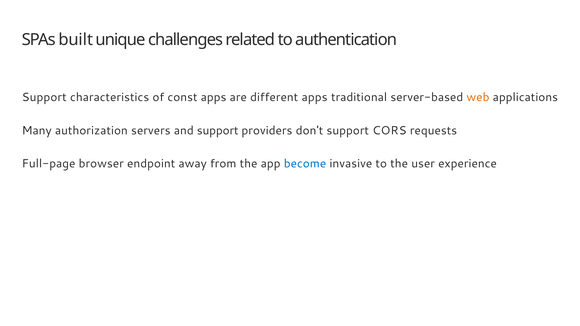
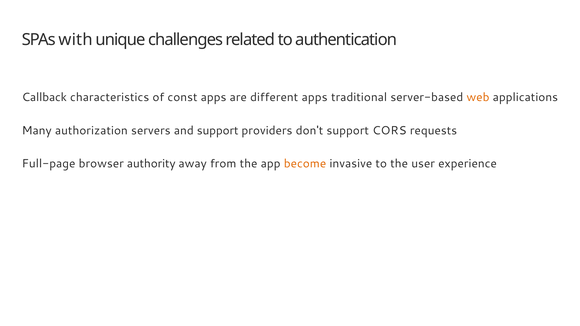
built: built -> with
Support at (44, 97): Support -> Callback
endpoint: endpoint -> authority
become colour: blue -> orange
